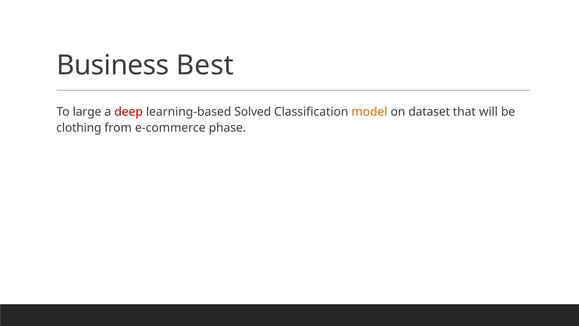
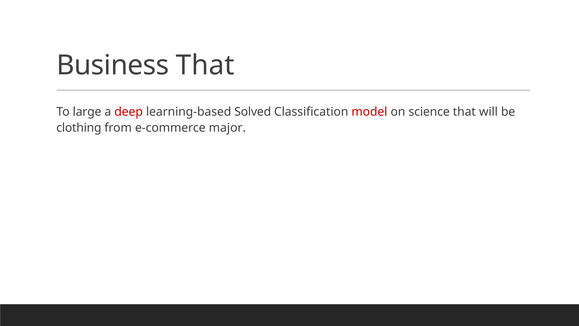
Business Best: Best -> That
model colour: orange -> red
dataset: dataset -> science
phase: phase -> major
